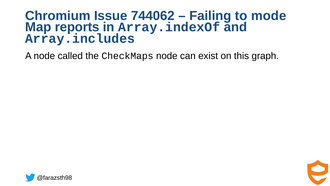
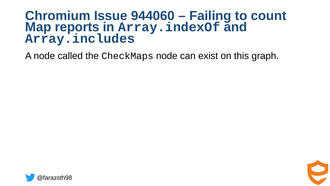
744062: 744062 -> 944060
mode: mode -> count
